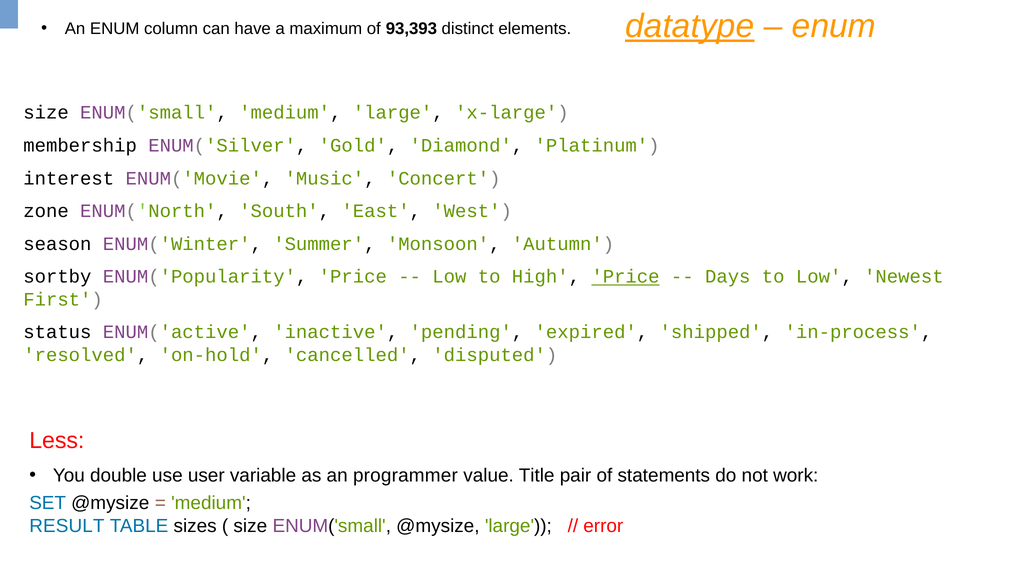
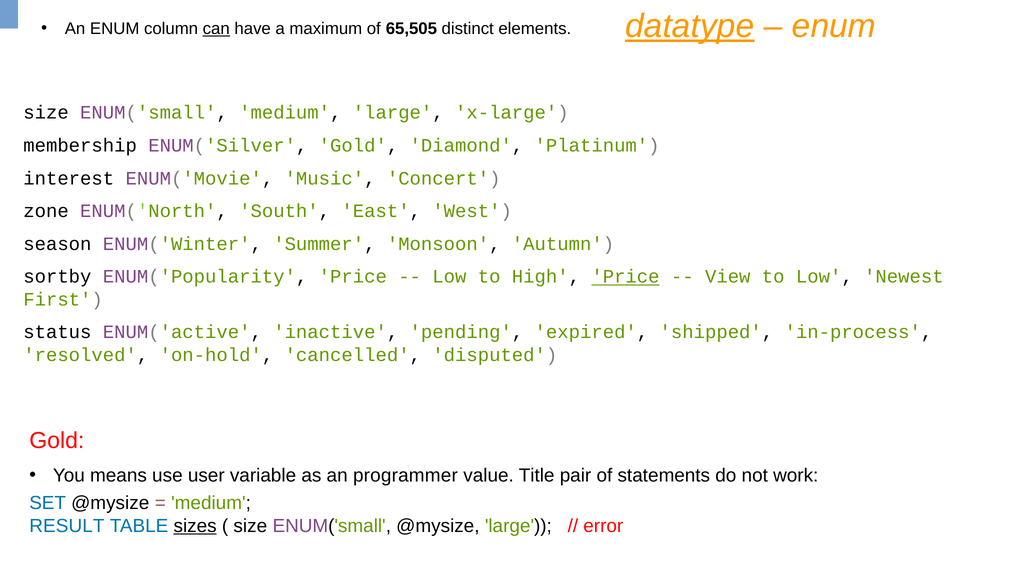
can underline: none -> present
93,393: 93,393 -> 65,505
Days: Days -> View
Less at (57, 440): Less -> Gold
double: double -> means
sizes underline: none -> present
